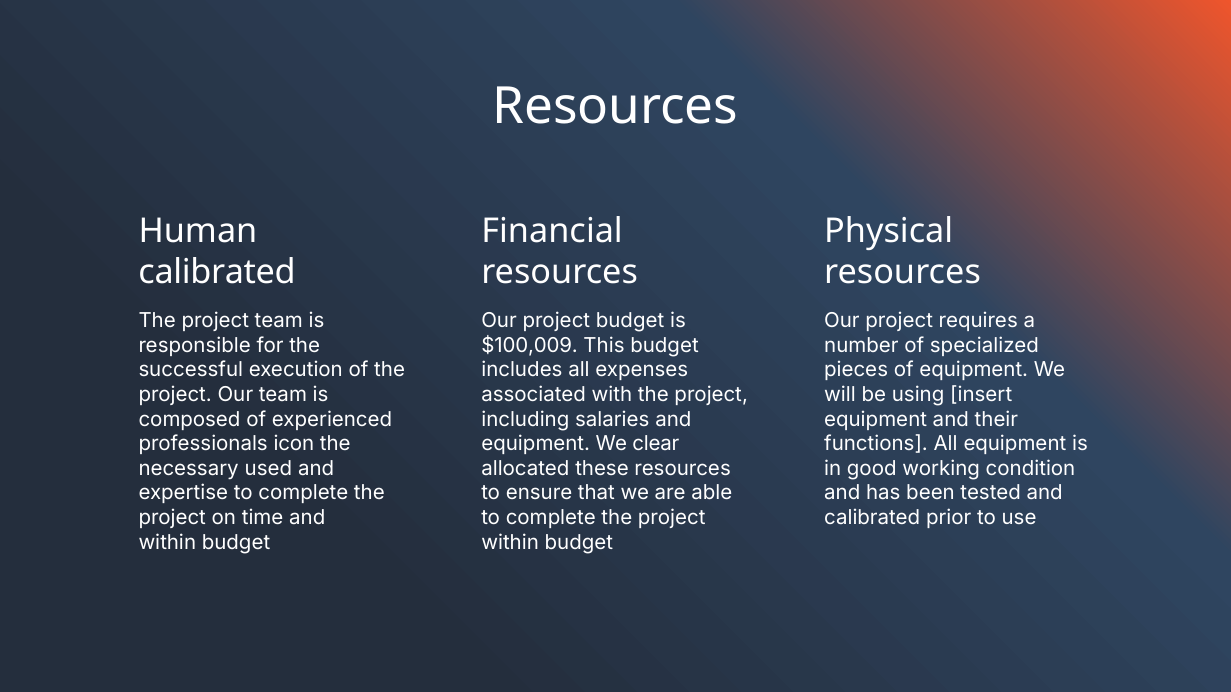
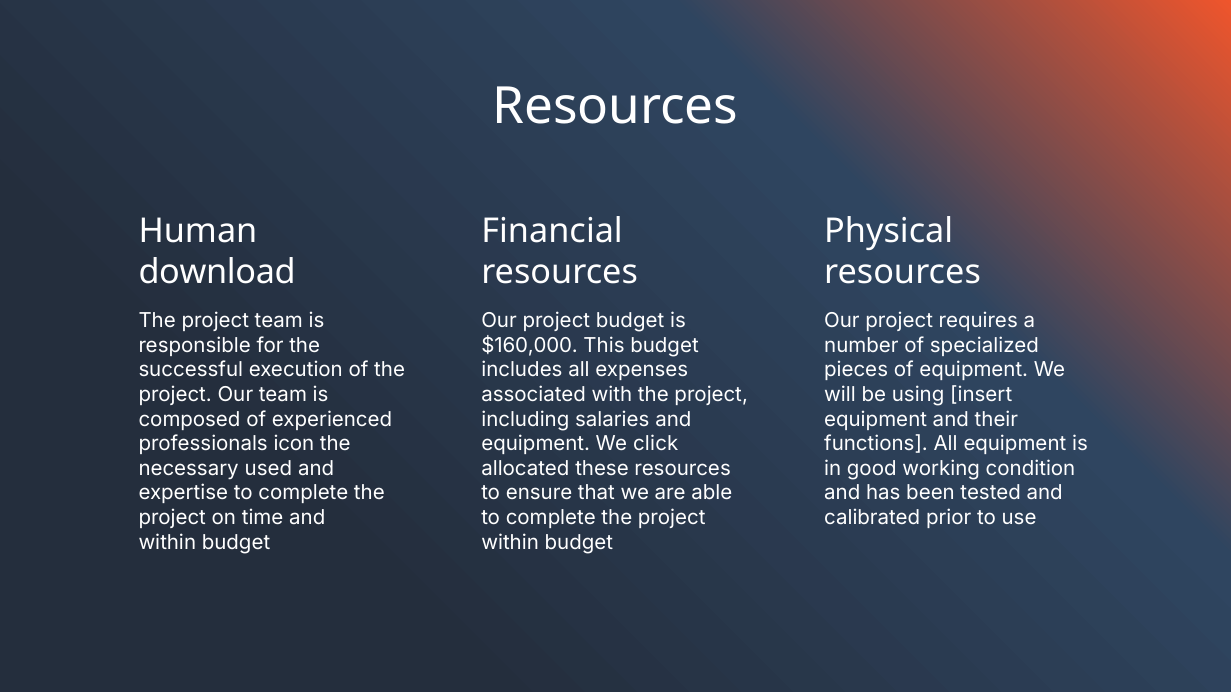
calibrated at (217, 272): calibrated -> download
$100,009: $100,009 -> $160,000
clear: clear -> click
